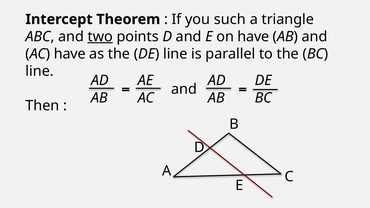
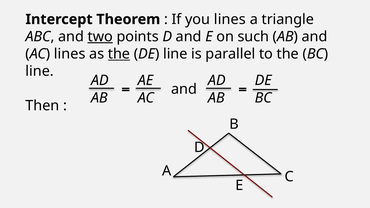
you such: such -> lines
on have: have -> such
AC have: have -> lines
the at (119, 54) underline: none -> present
